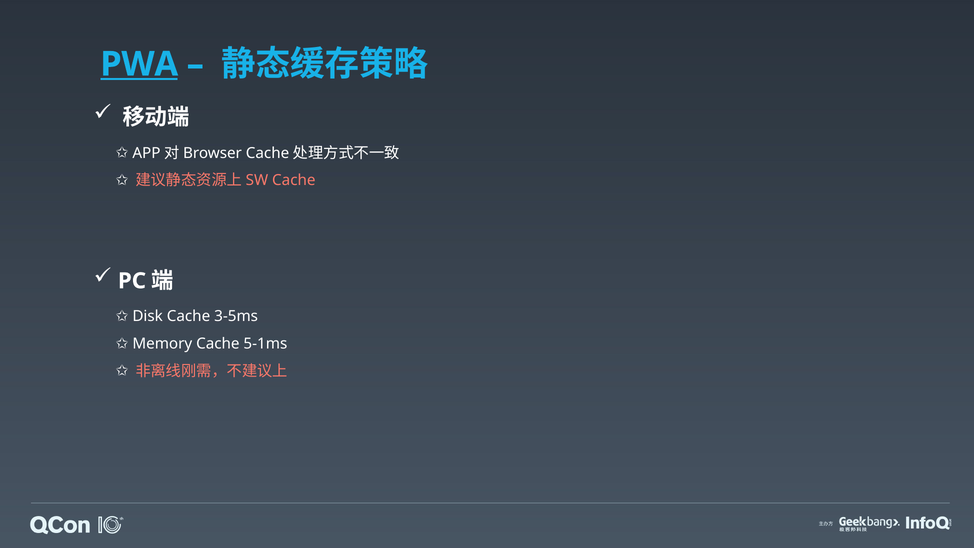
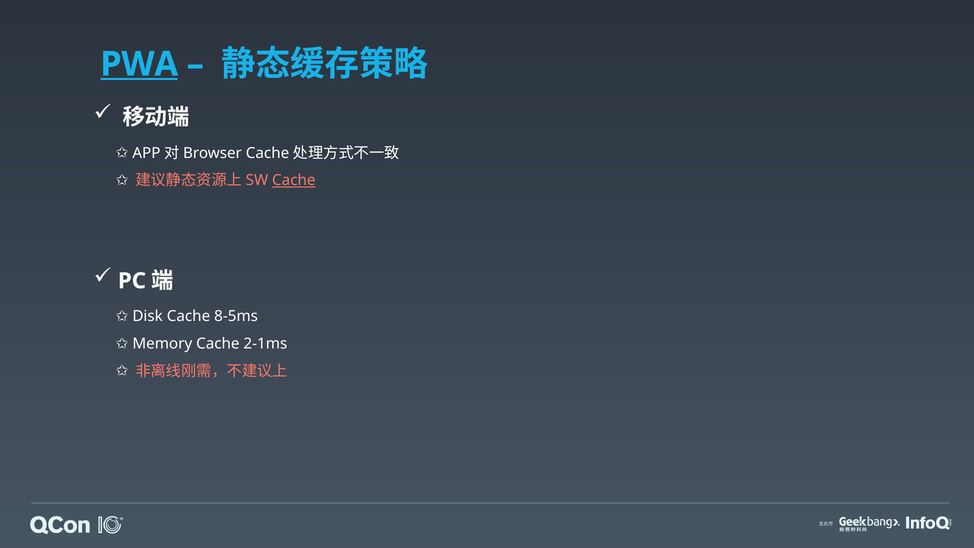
Cache at (294, 180) underline: none -> present
3-5ms: 3-5ms -> 8-5ms
5-1ms: 5-1ms -> 2-1ms
